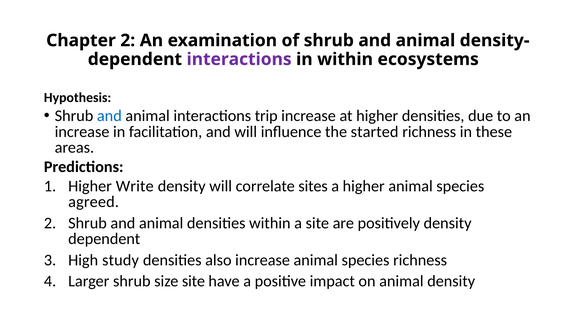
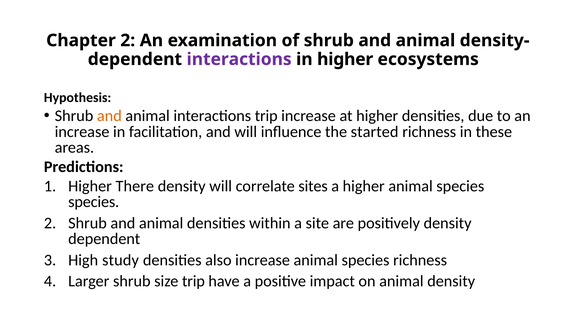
in within: within -> higher
and at (109, 116) colour: blue -> orange
Write: Write -> There
agreed at (94, 202): agreed -> species
size site: site -> trip
